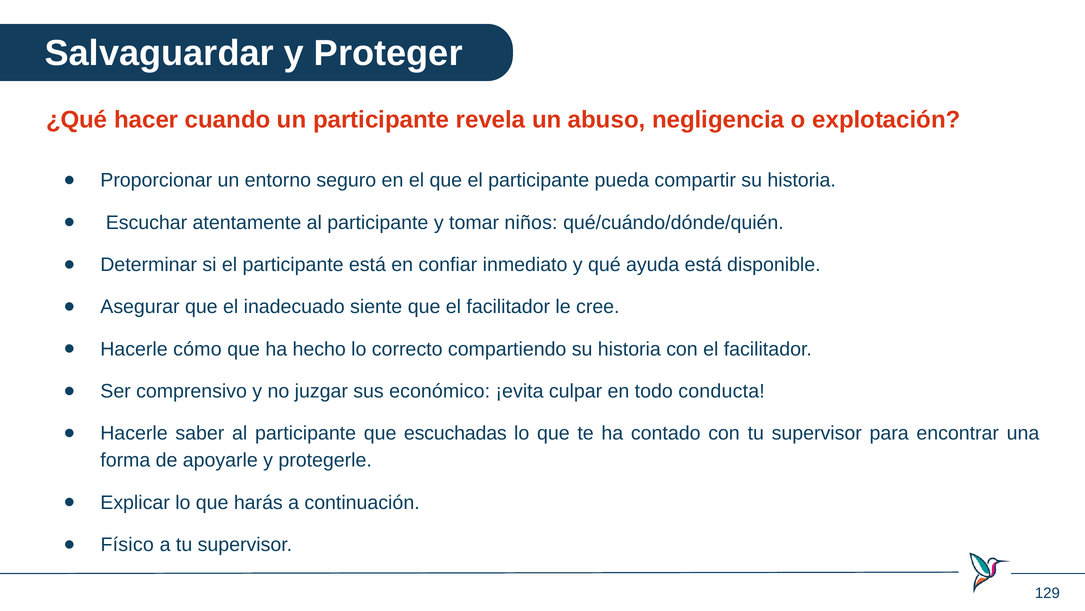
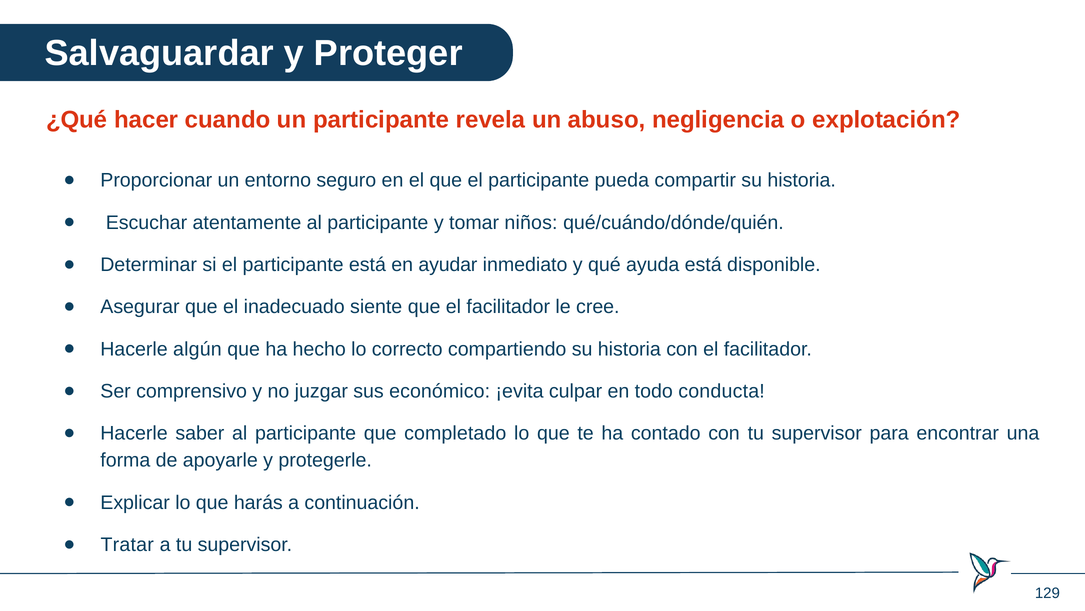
confiar: confiar -> ayudar
cómo: cómo -> algún
escuchadas: escuchadas -> completado
Físico: Físico -> Tratar
